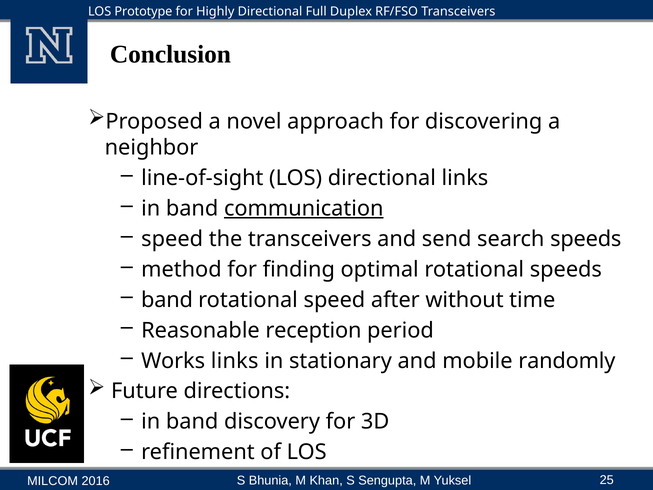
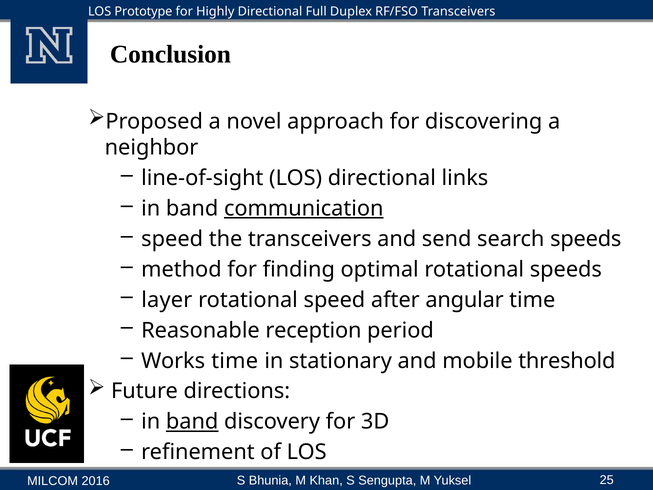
band at (167, 300): band -> layer
without: without -> angular
Works links: links -> time
randomly: randomly -> threshold
band at (192, 422) underline: none -> present
